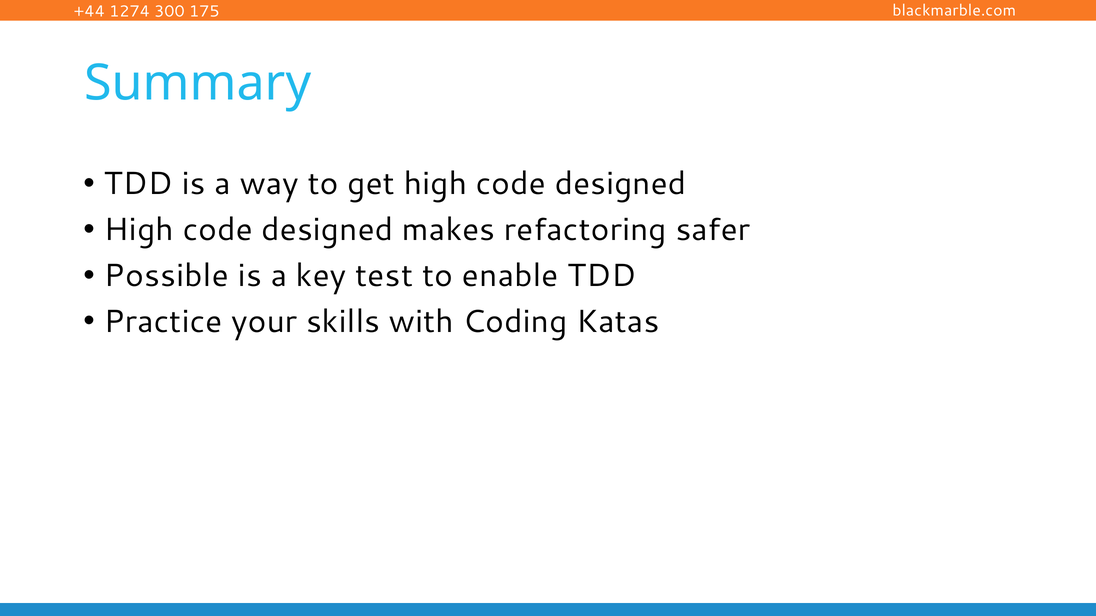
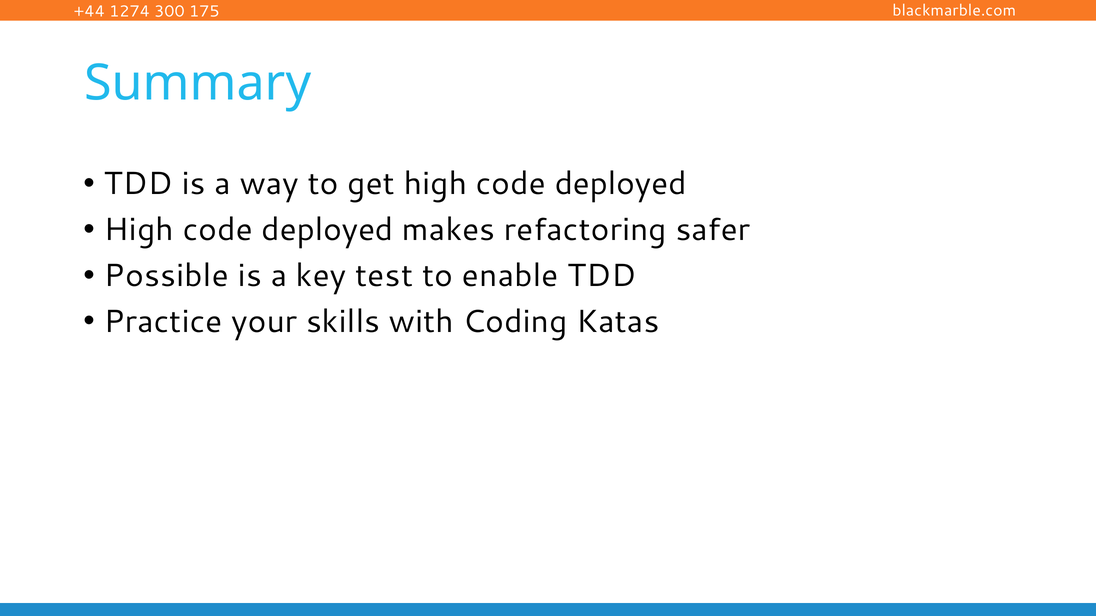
get high code designed: designed -> deployed
designed at (327, 230): designed -> deployed
